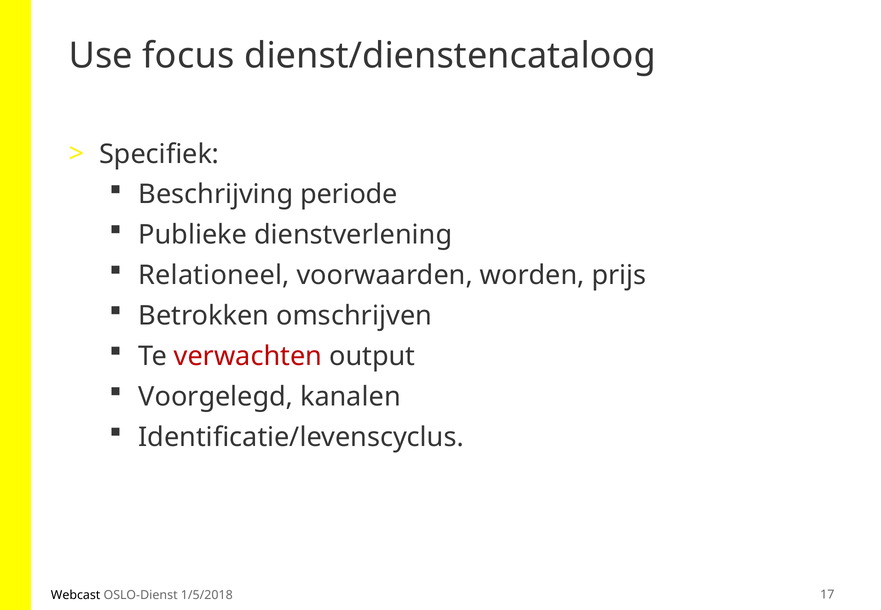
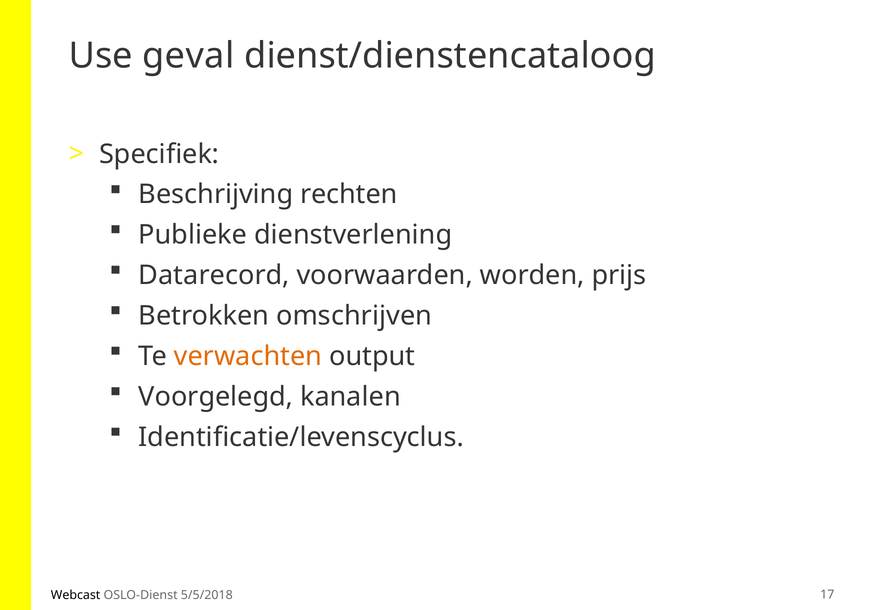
focus: focus -> geval
periode: periode -> rechten
Relationeel: Relationeel -> Datarecord
verwachten colour: red -> orange
1/5/2018: 1/5/2018 -> 5/5/2018
